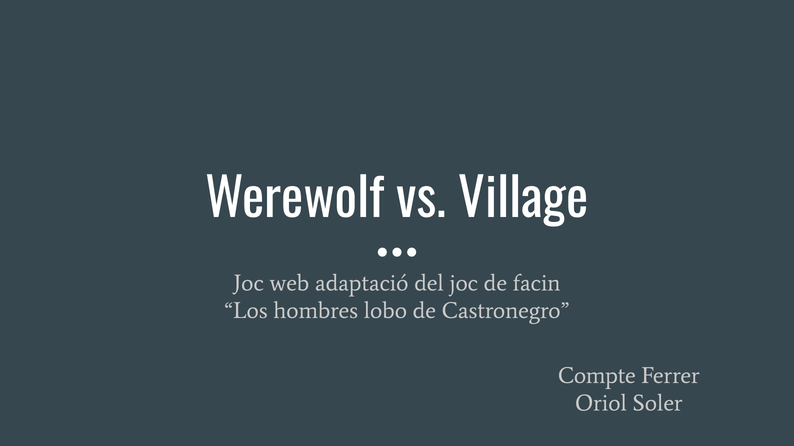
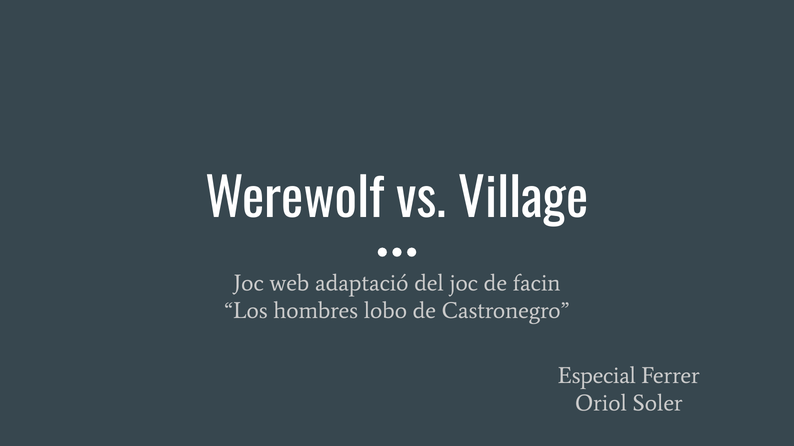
Compte: Compte -> Especial
